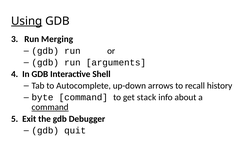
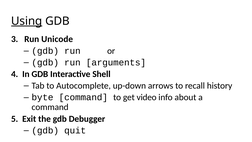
Merging: Merging -> Unicode
stack: stack -> video
command at (50, 107) underline: present -> none
